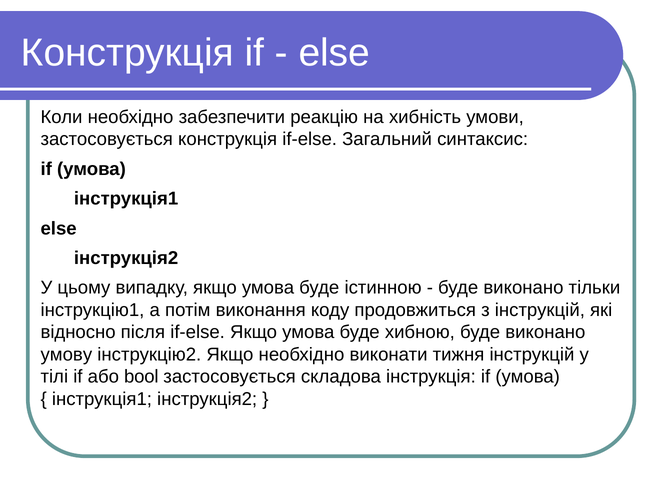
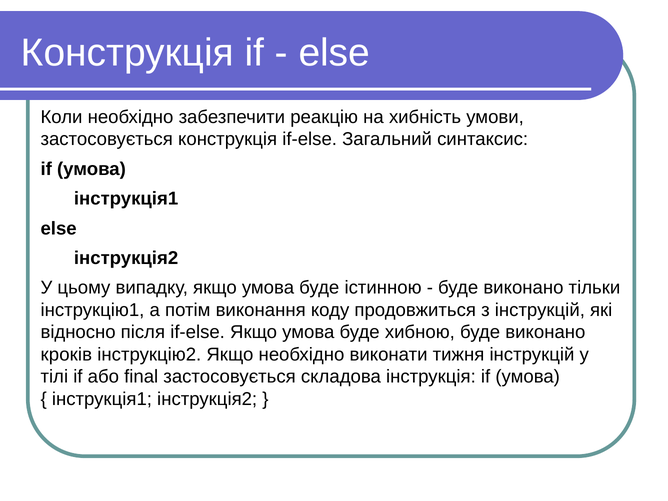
умову: умову -> кроків
bool: bool -> final
